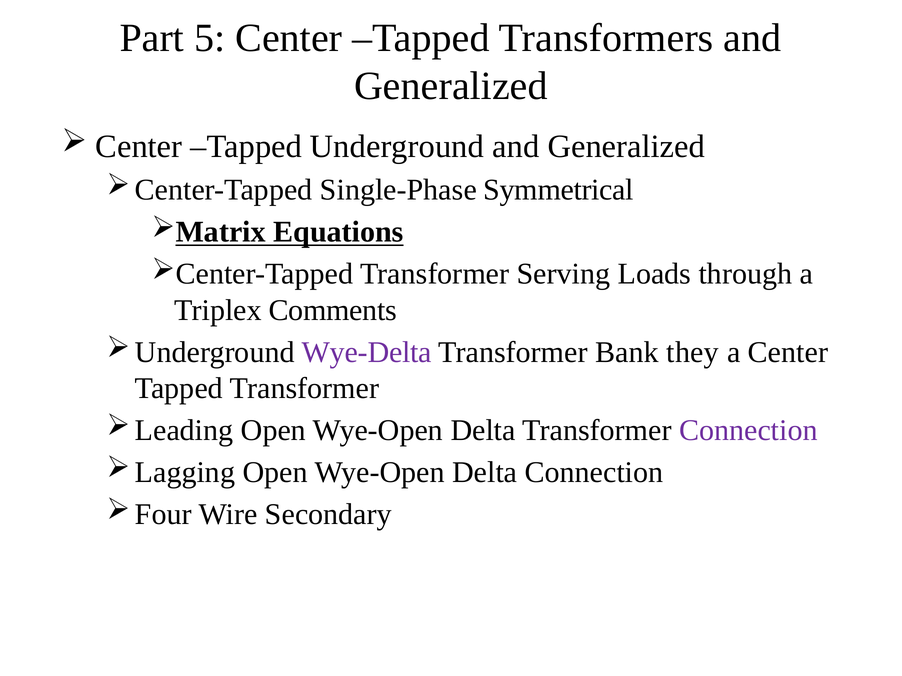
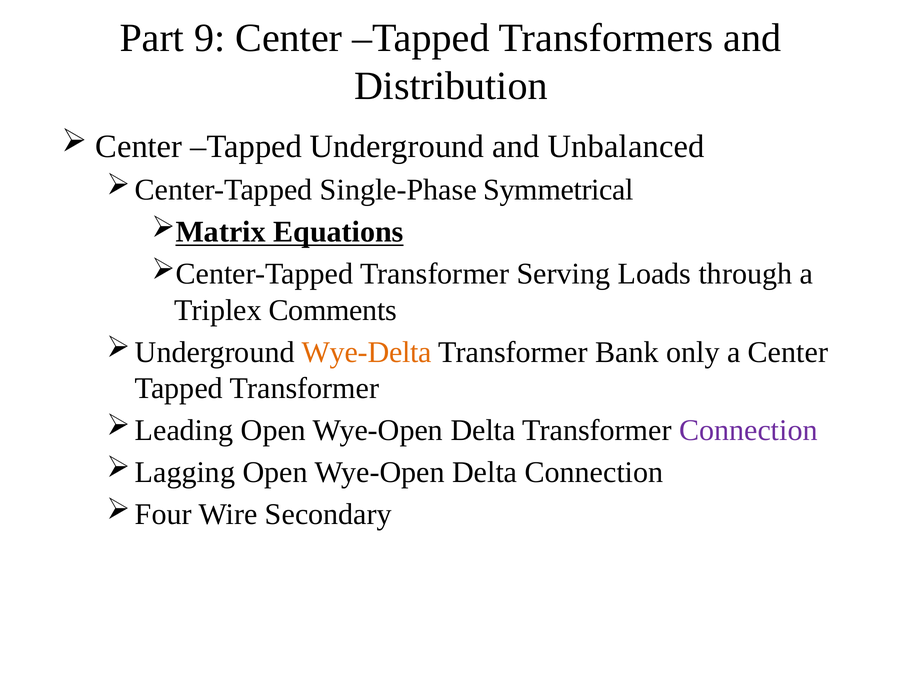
5: 5 -> 9
Generalized at (451, 86): Generalized -> Distribution
Generalized at (626, 147): Generalized -> Unbalanced
Wye-Delta colour: purple -> orange
they: they -> only
